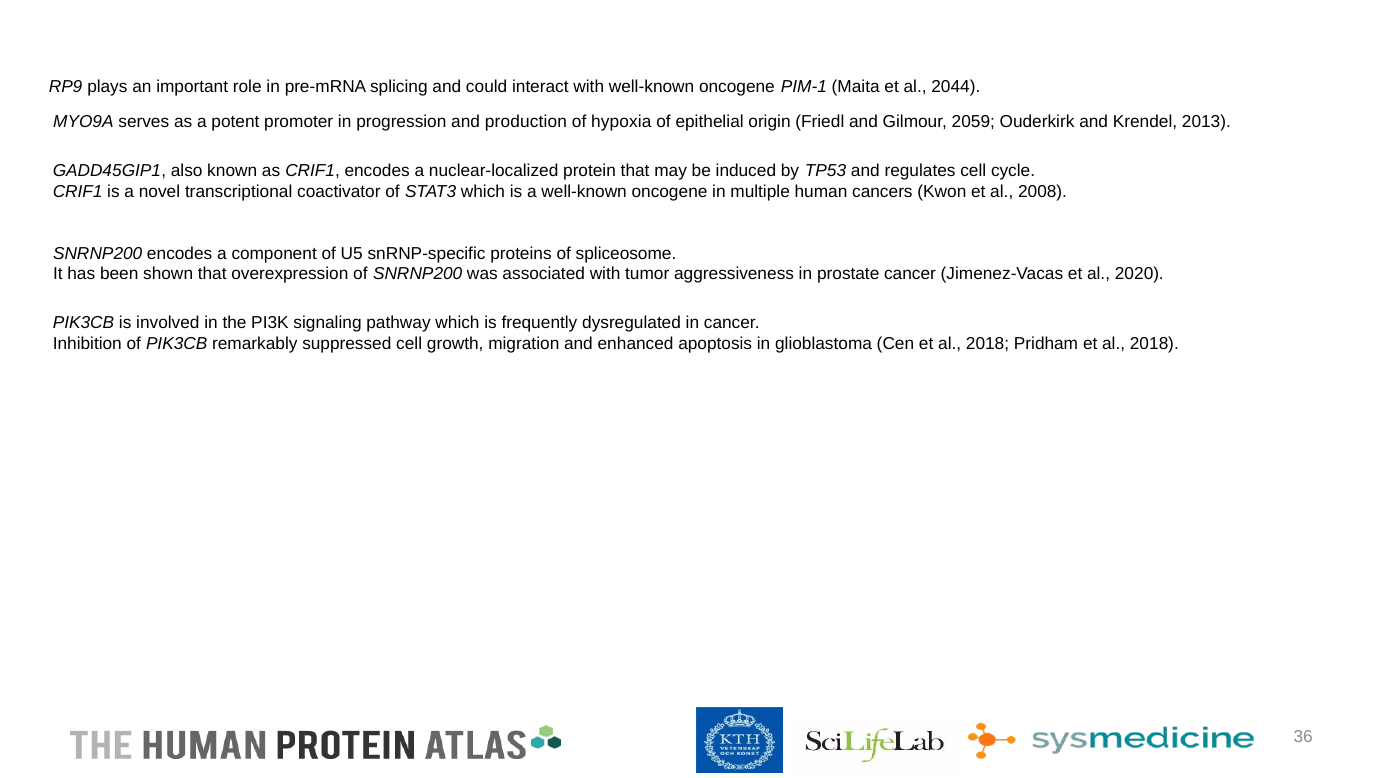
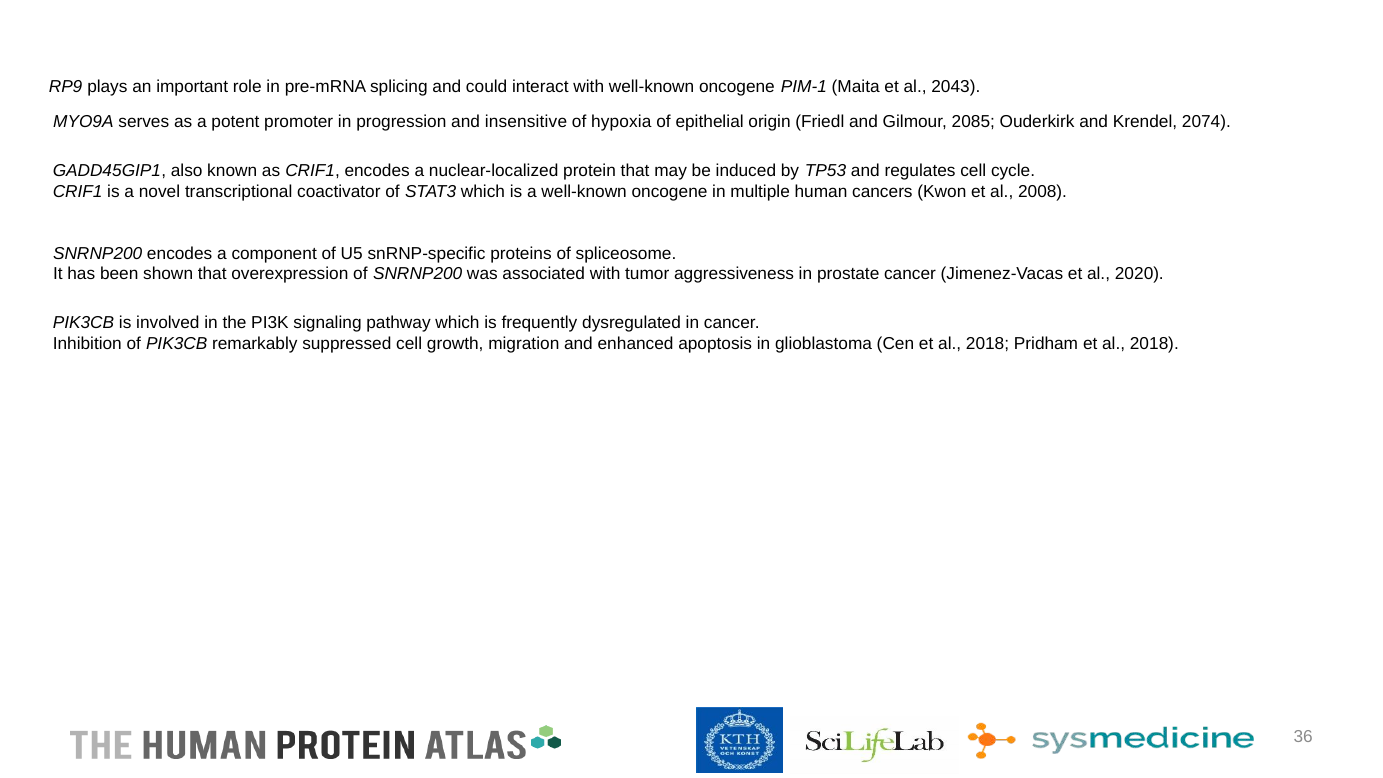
2044: 2044 -> 2043
production: production -> insensitive
2059: 2059 -> 2085
2013: 2013 -> 2074
